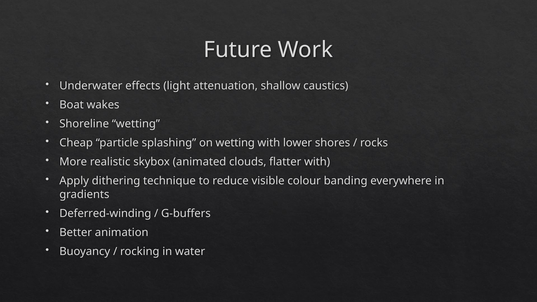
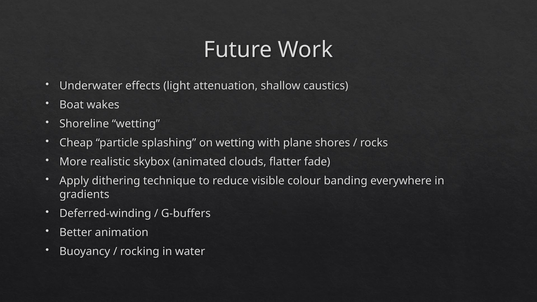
lower: lower -> plane
flatter with: with -> fade
